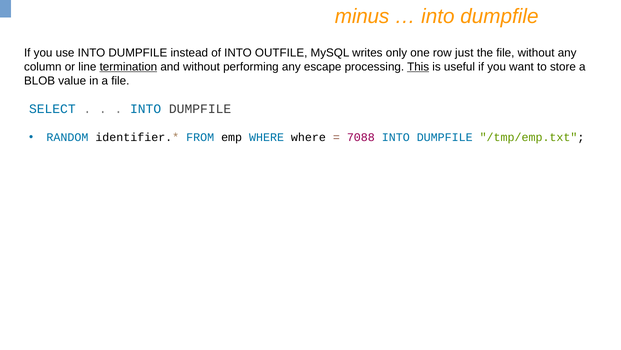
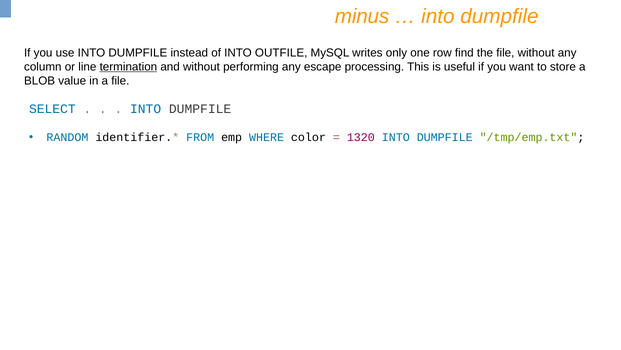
just: just -> find
This underline: present -> none
WHERE where: where -> color
7088: 7088 -> 1320
